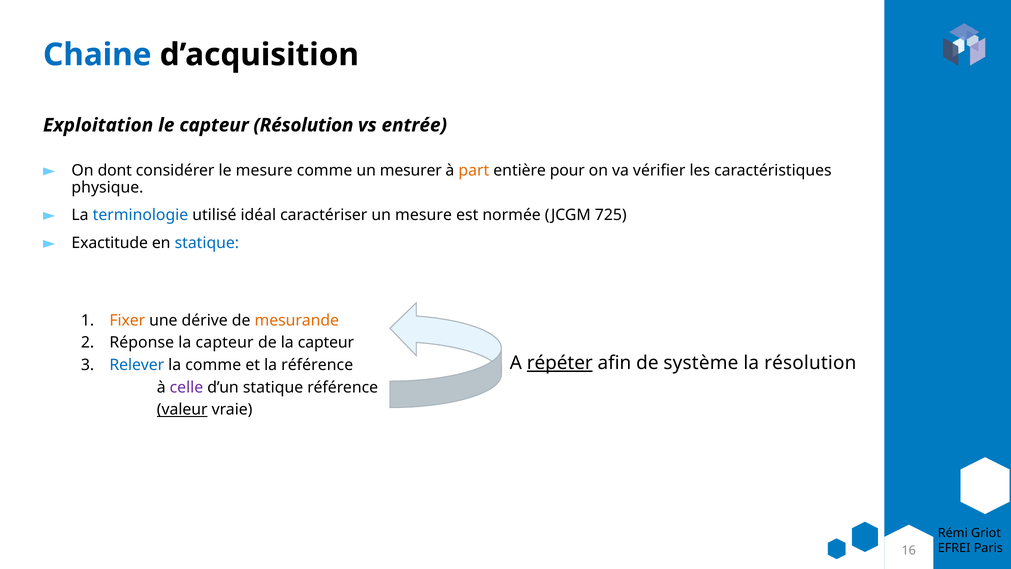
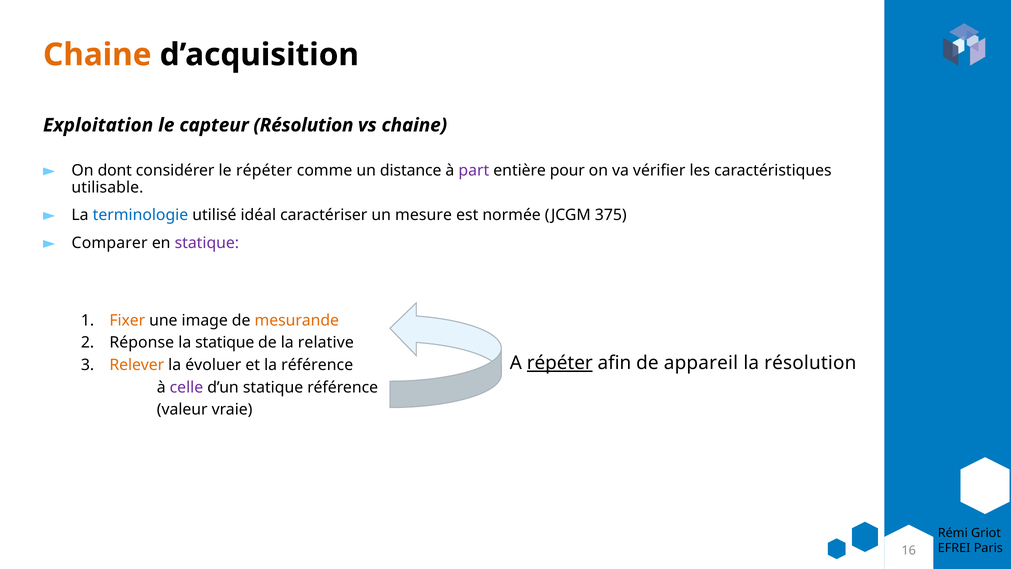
Chaine at (97, 55) colour: blue -> orange
vs entrée: entrée -> chaine
le mesure: mesure -> répéter
mesurer: mesurer -> distance
part colour: orange -> purple
physique: physique -> utilisable
725: 725 -> 375
Exactitude: Exactitude -> Comparer
statique at (207, 243) colour: blue -> purple
dérive: dérive -> image
capteur at (225, 342): capteur -> statique
de la capteur: capteur -> relative
système: système -> appareil
Relever colour: blue -> orange
la comme: comme -> évoluer
valeur underline: present -> none
